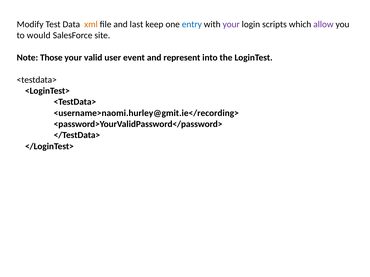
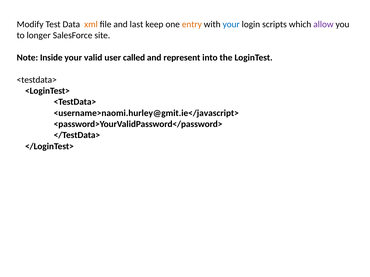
entry colour: blue -> orange
your at (231, 24) colour: purple -> blue
would: would -> longer
Those: Those -> Inside
event: event -> called
<username>naomi.hurley@gmit.ie</recording>: <username>naomi.hurley@gmit.ie</recording> -> <username>naomi.hurley@gmit.ie</javascript>
